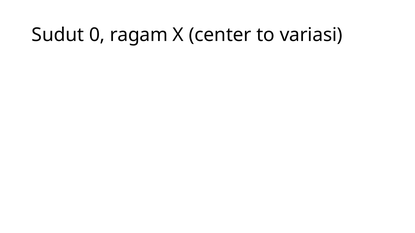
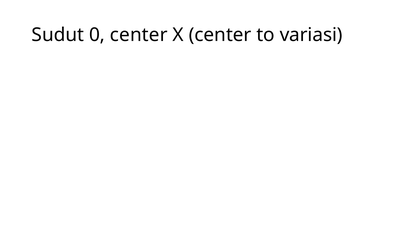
0 ragam: ragam -> center
